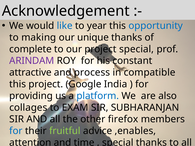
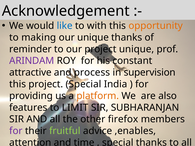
year: year -> with
opportunity colour: blue -> orange
complete: complete -> reminder
project special: special -> unique
in compatible: compatible -> supervision
project Google: Google -> Special
platform colour: blue -> orange
collages: collages -> features
EXAM: EXAM -> LIMIT
for at (16, 131) colour: blue -> purple
